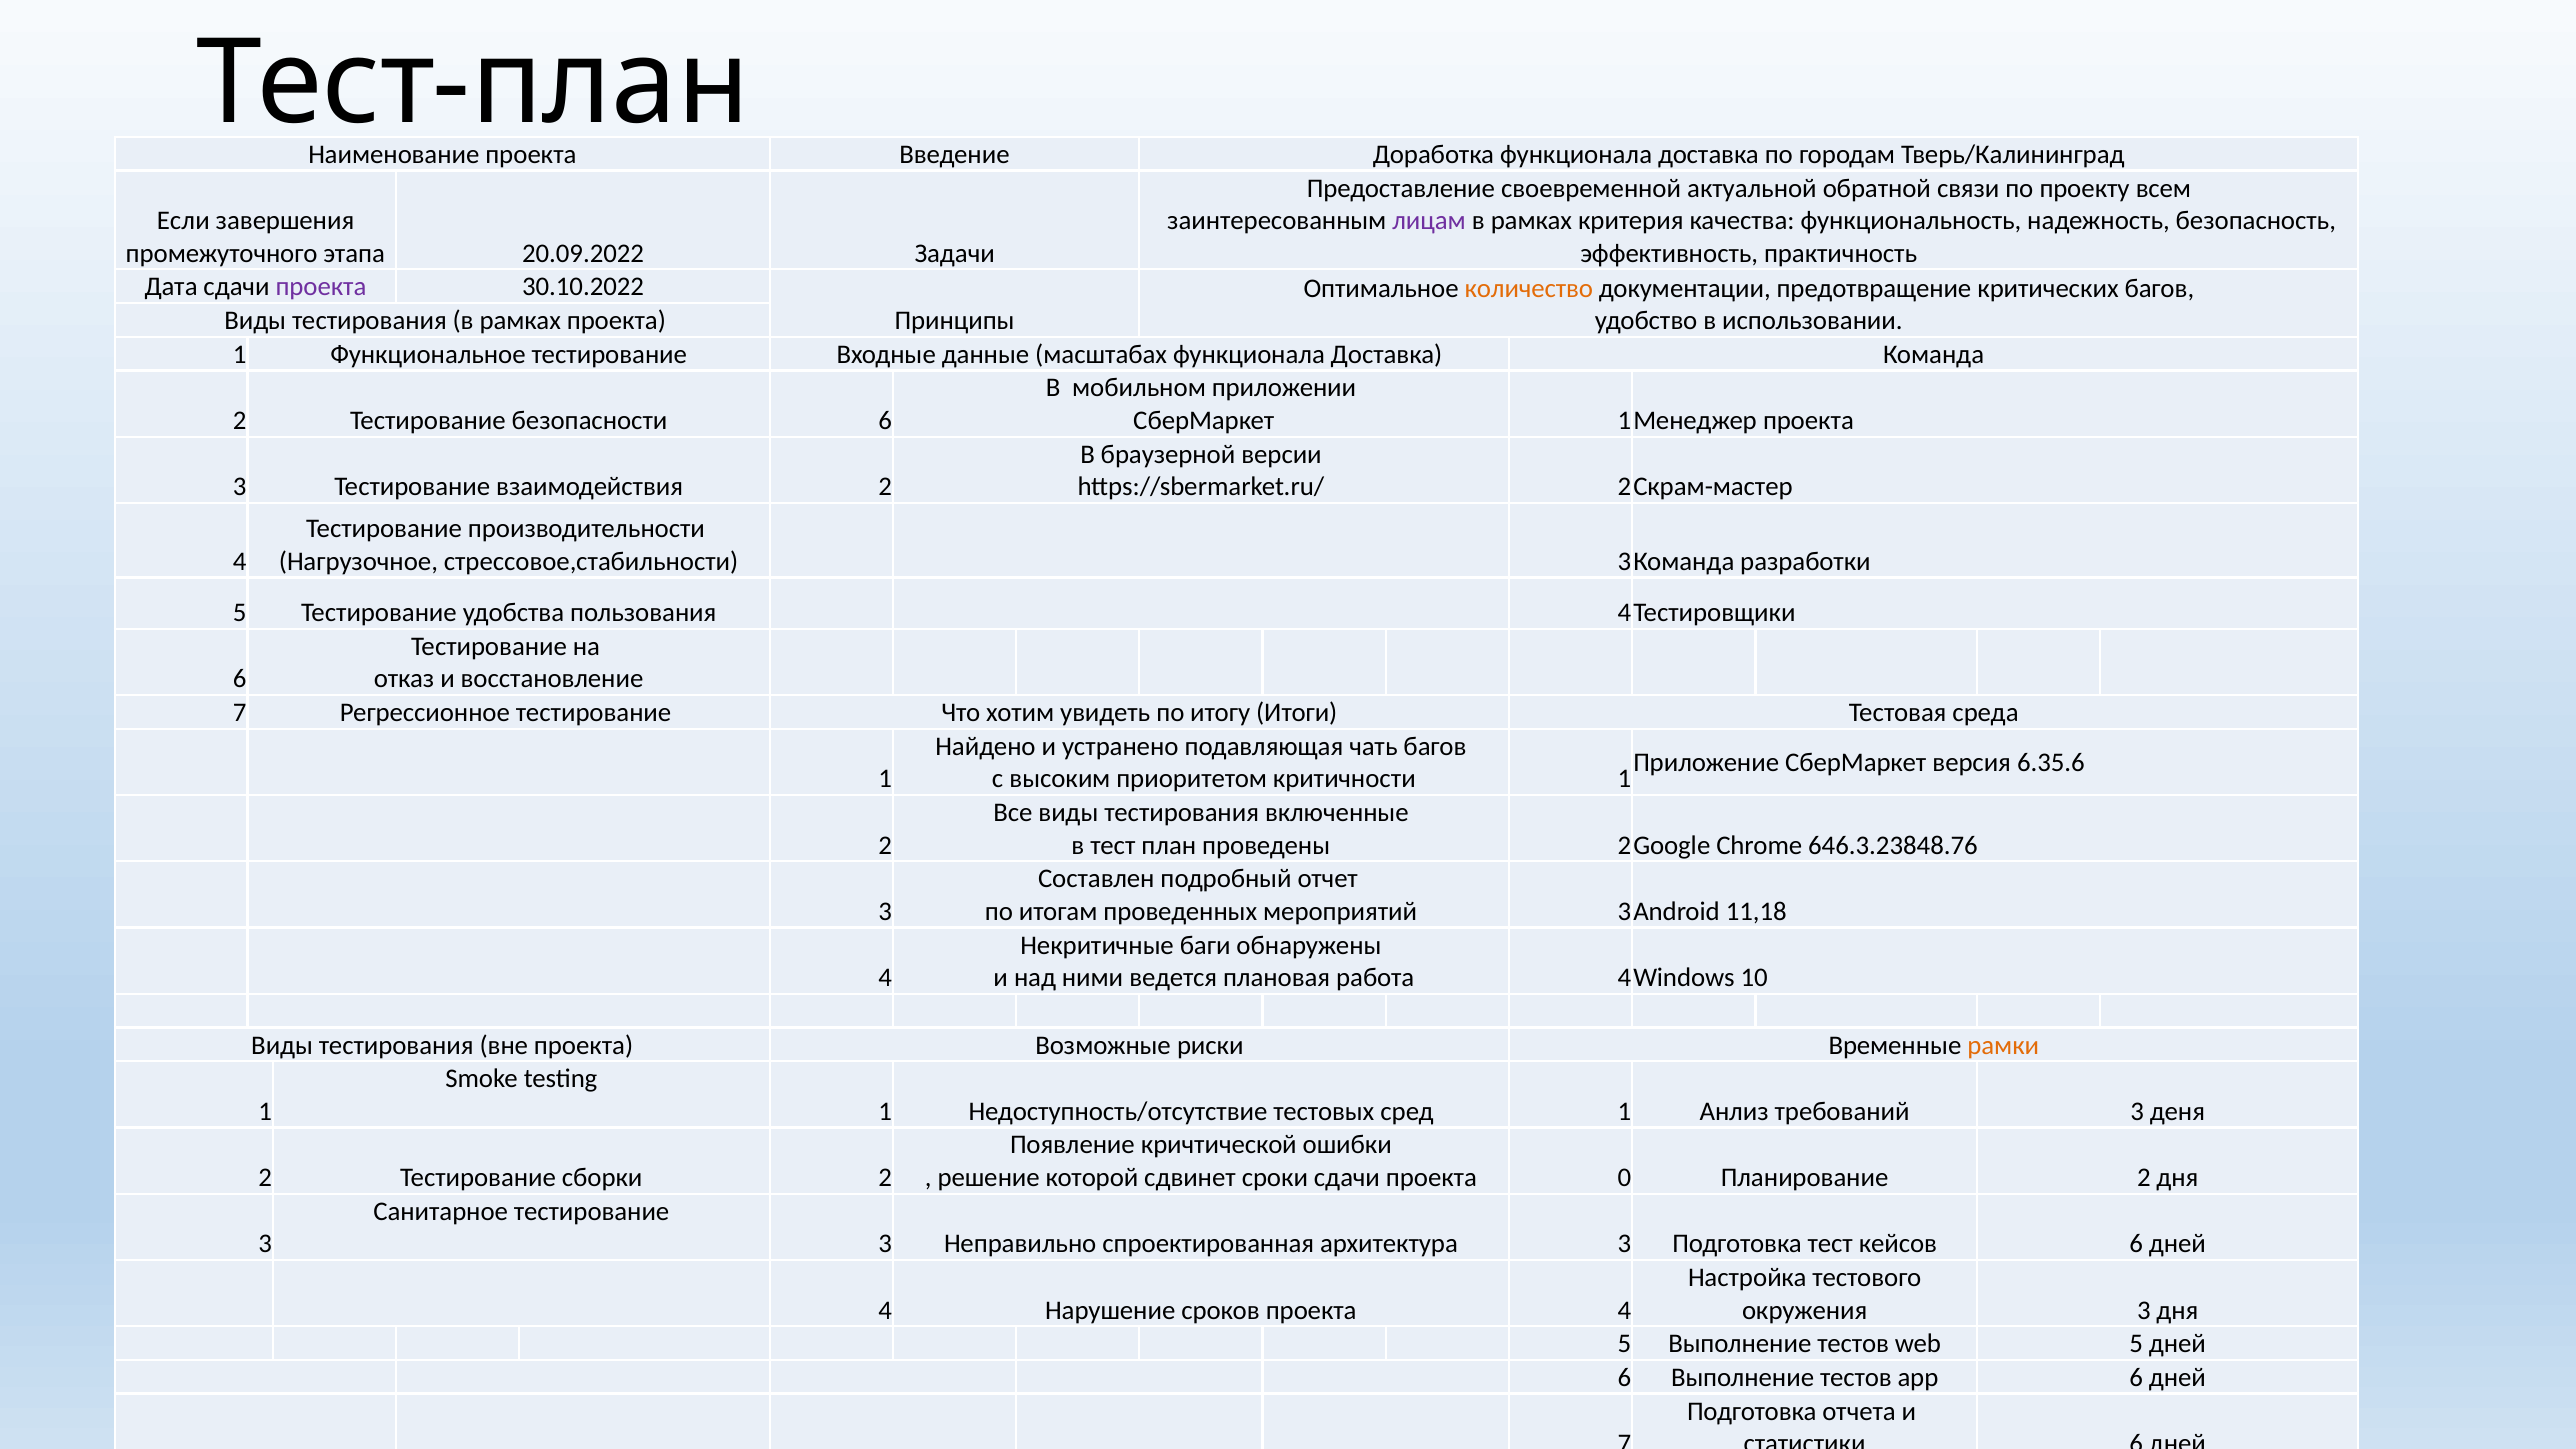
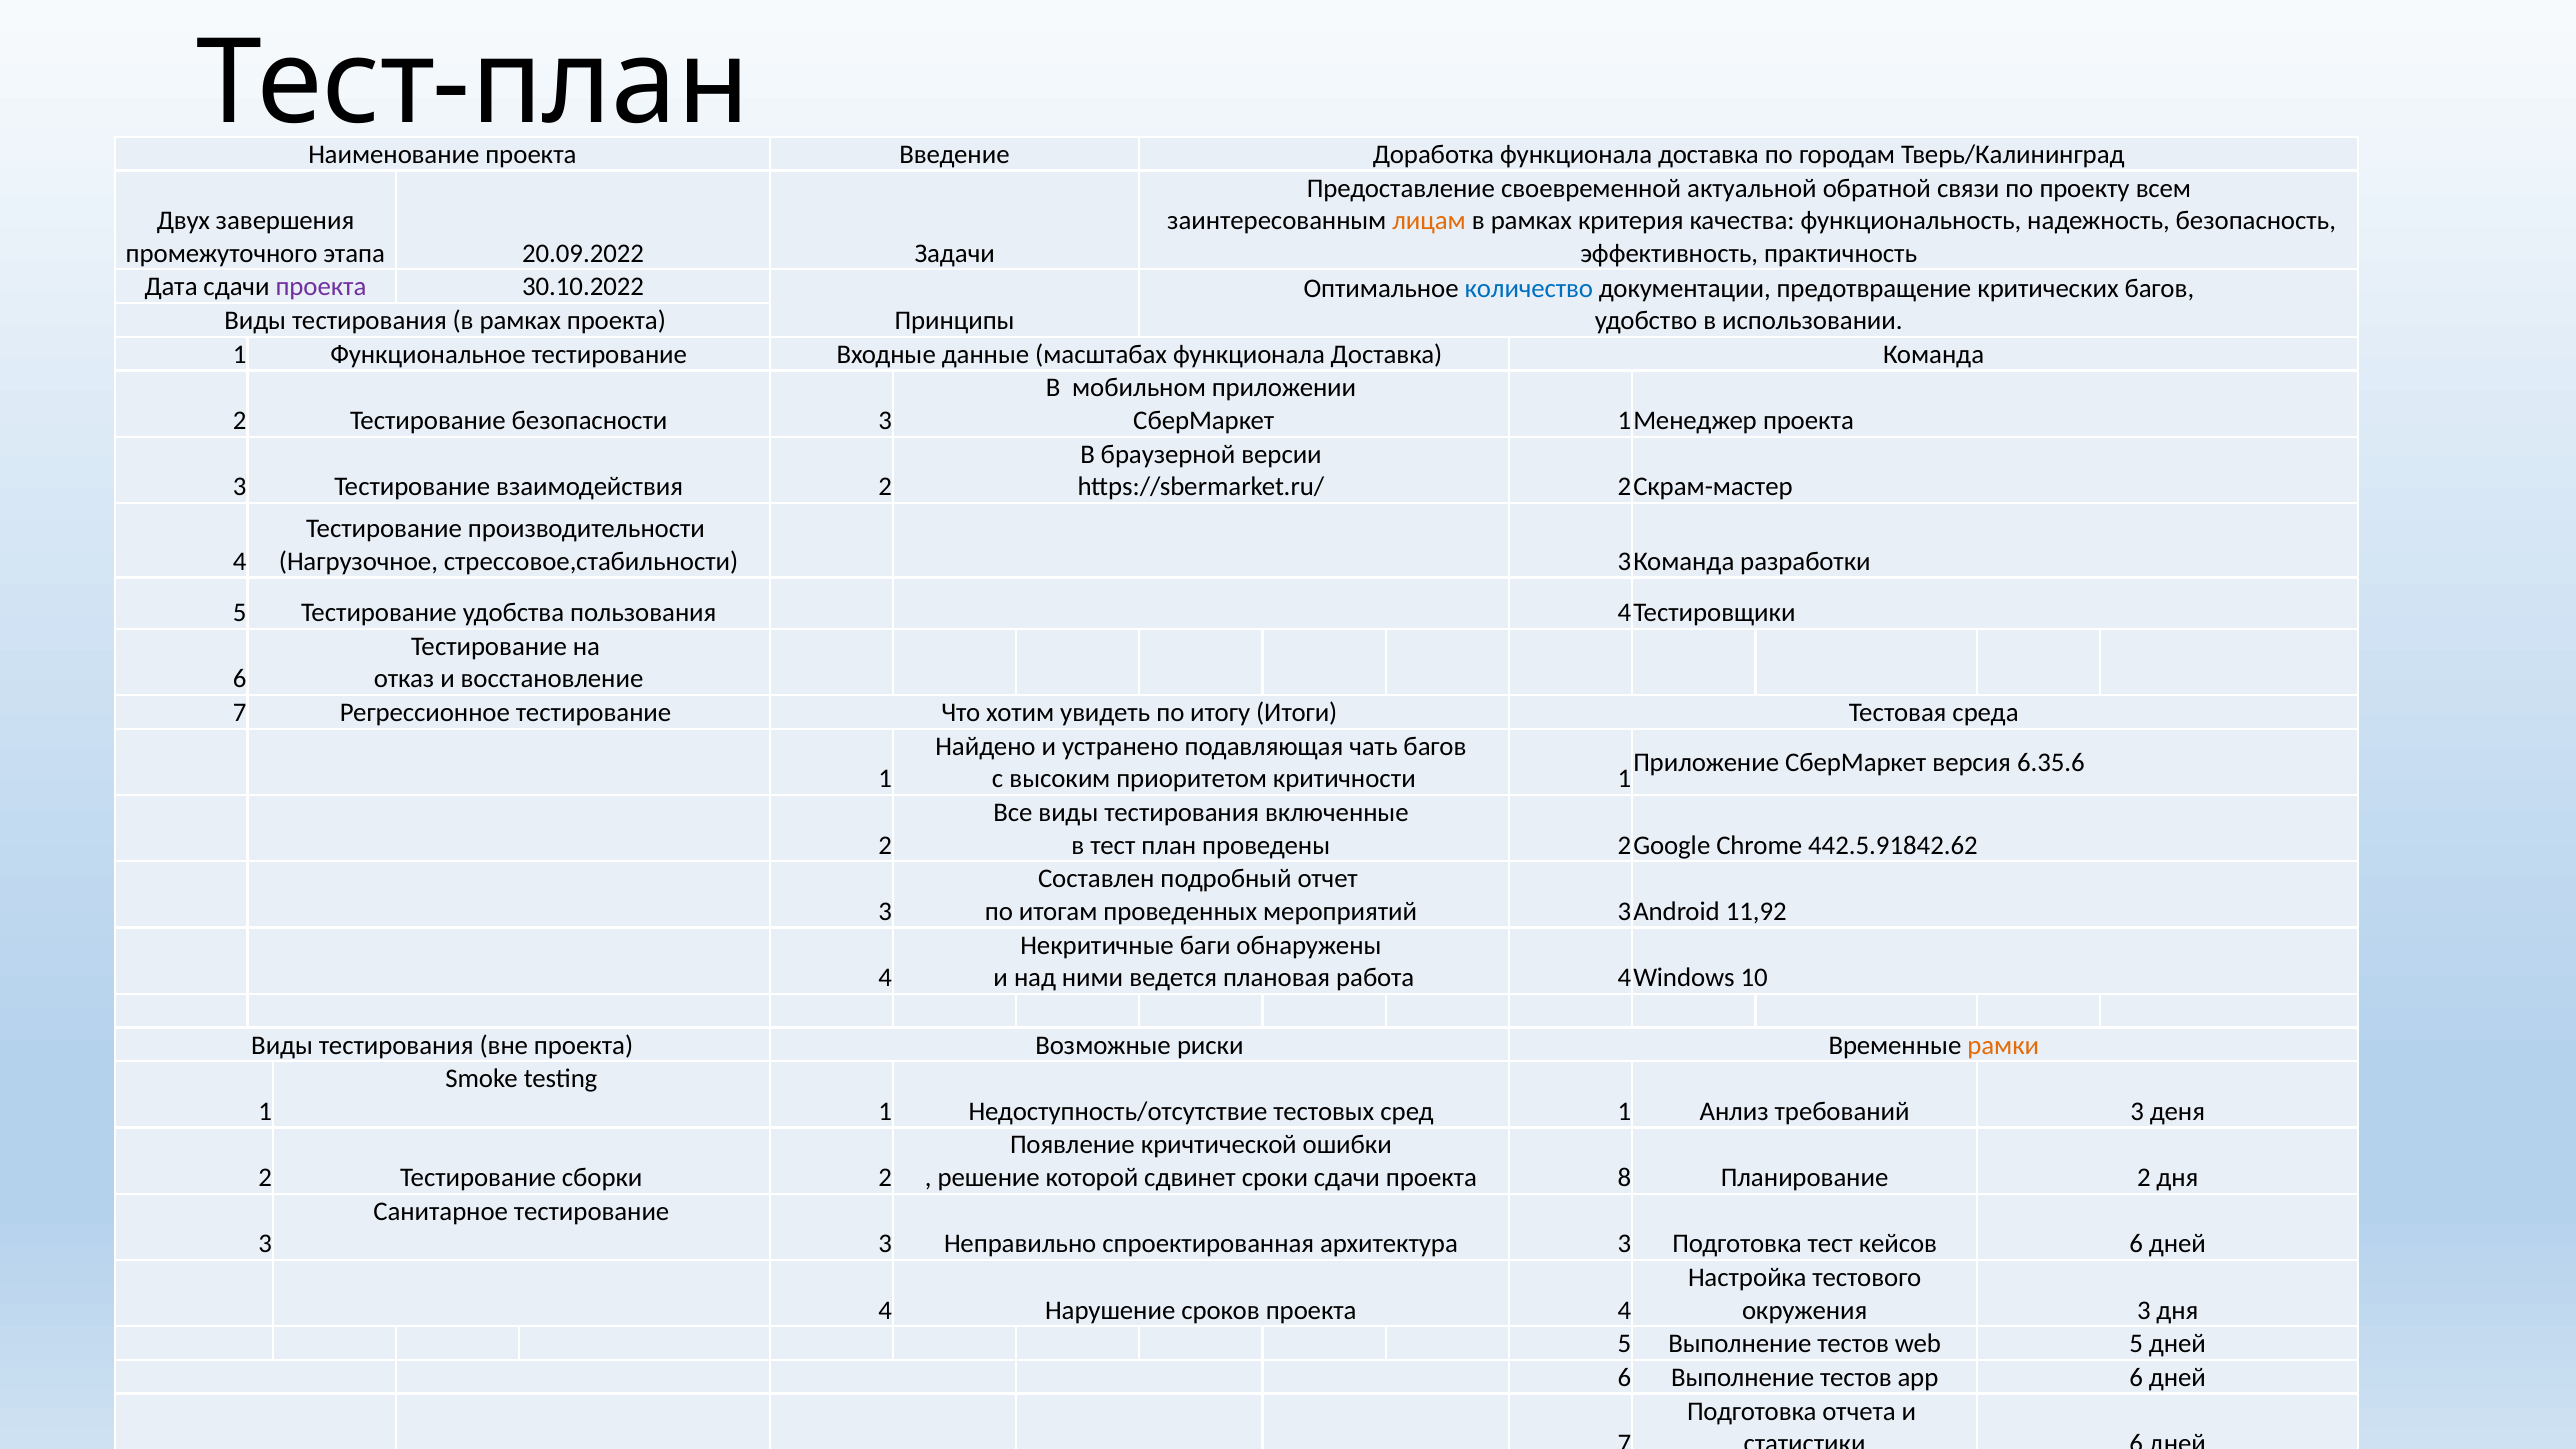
Если: Если -> Двух
лицам colour: purple -> orange
количество colour: orange -> blue
безопасности 6: 6 -> 3
646.3.23848.76: 646.3.23848.76 -> 442.5.91842.62
11,18: 11,18 -> 11,92
0: 0 -> 8
